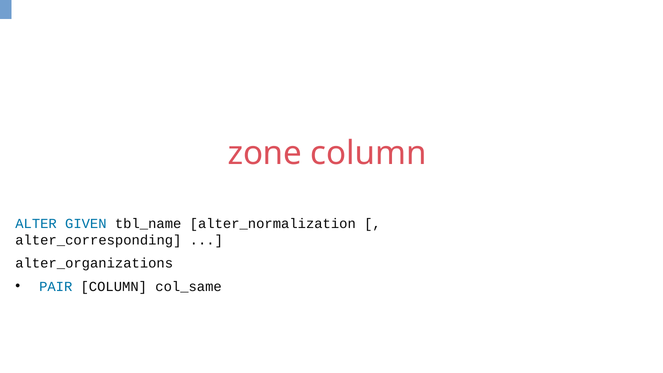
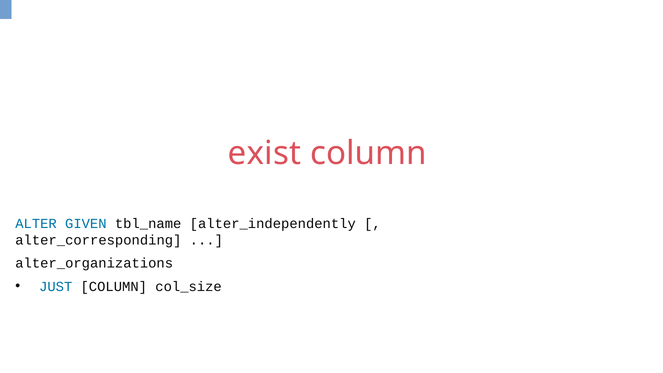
zone: zone -> exist
alter_normalization: alter_normalization -> alter_independently
PAIR: PAIR -> JUST
col_same: col_same -> col_size
